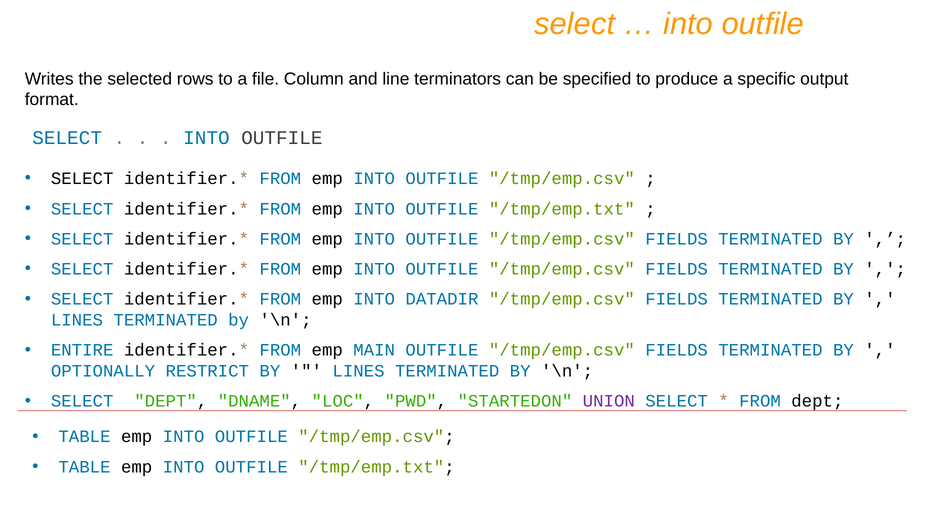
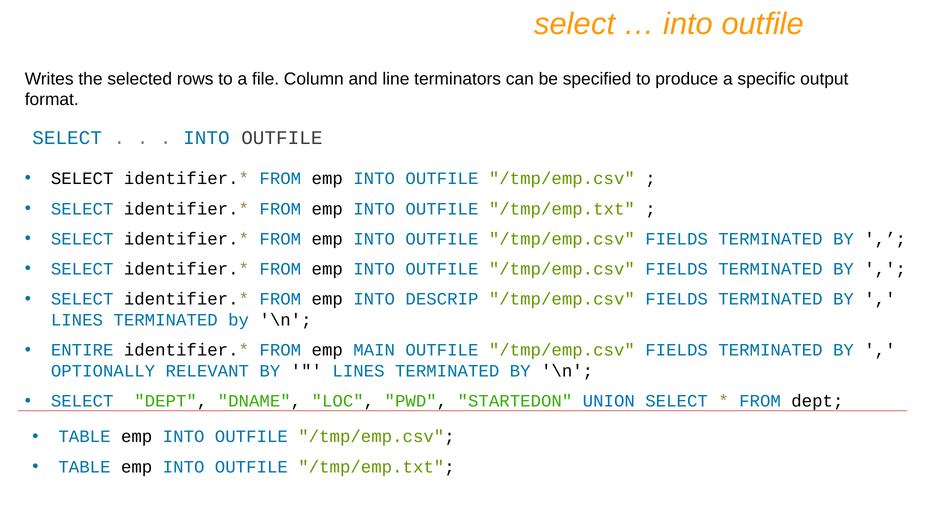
DATADIR: DATADIR -> DESCRIP
RESTRICT: RESTRICT -> RELEVANT
UNION colour: purple -> blue
